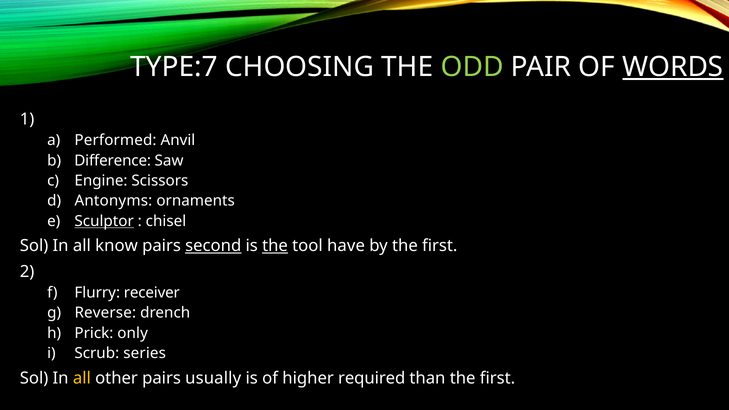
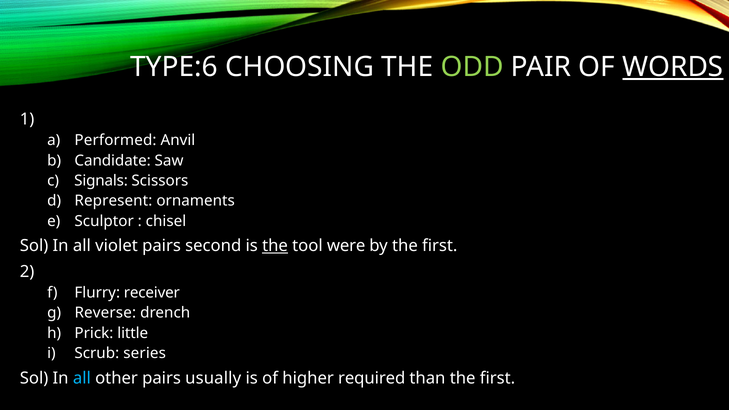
TYPE:7: TYPE:7 -> TYPE:6
Difference: Difference -> Candidate
Engine: Engine -> Signals
Antonyms: Antonyms -> Represent
Sculptor underline: present -> none
know: know -> violet
second underline: present -> none
have: have -> were
only: only -> little
all at (82, 378) colour: yellow -> light blue
